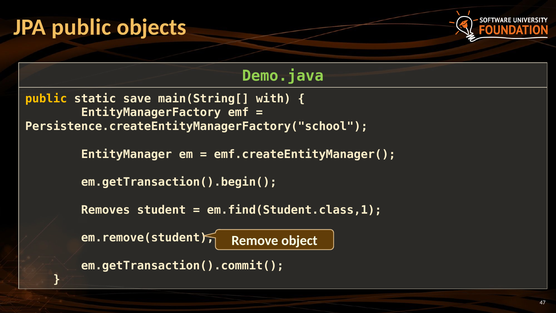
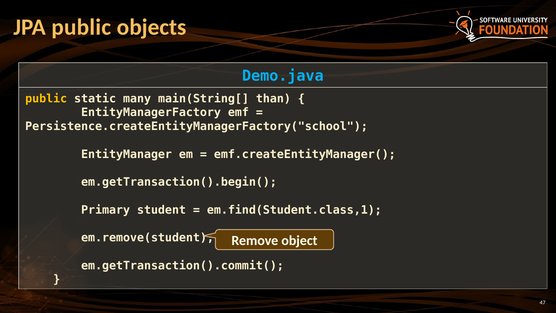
Demo.java colour: light green -> light blue
save: save -> many
with: with -> than
Removes: Removes -> Primary
